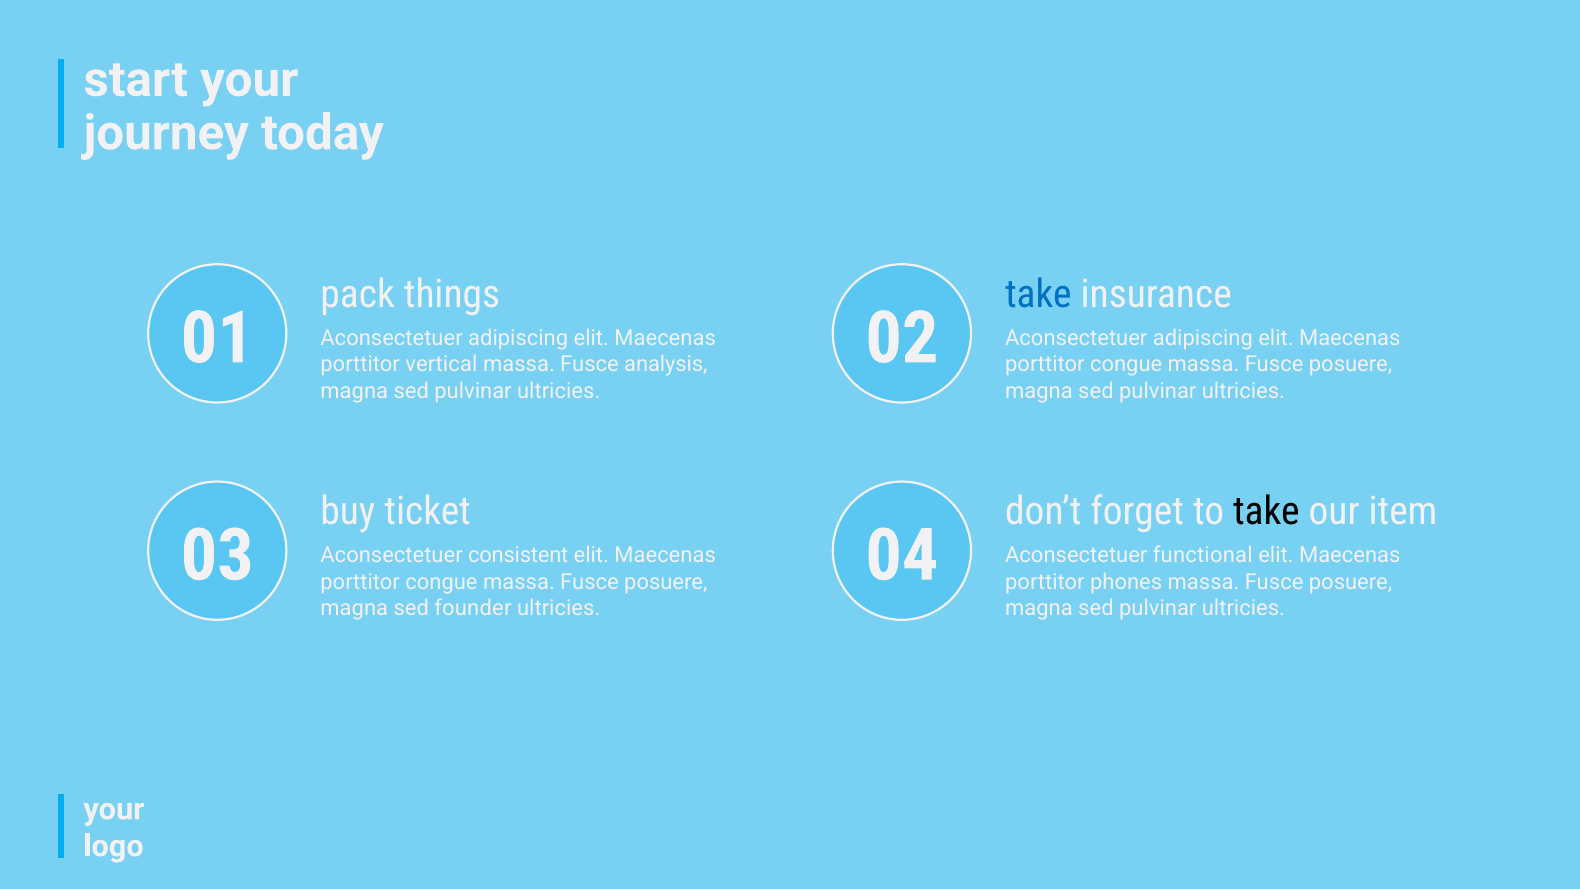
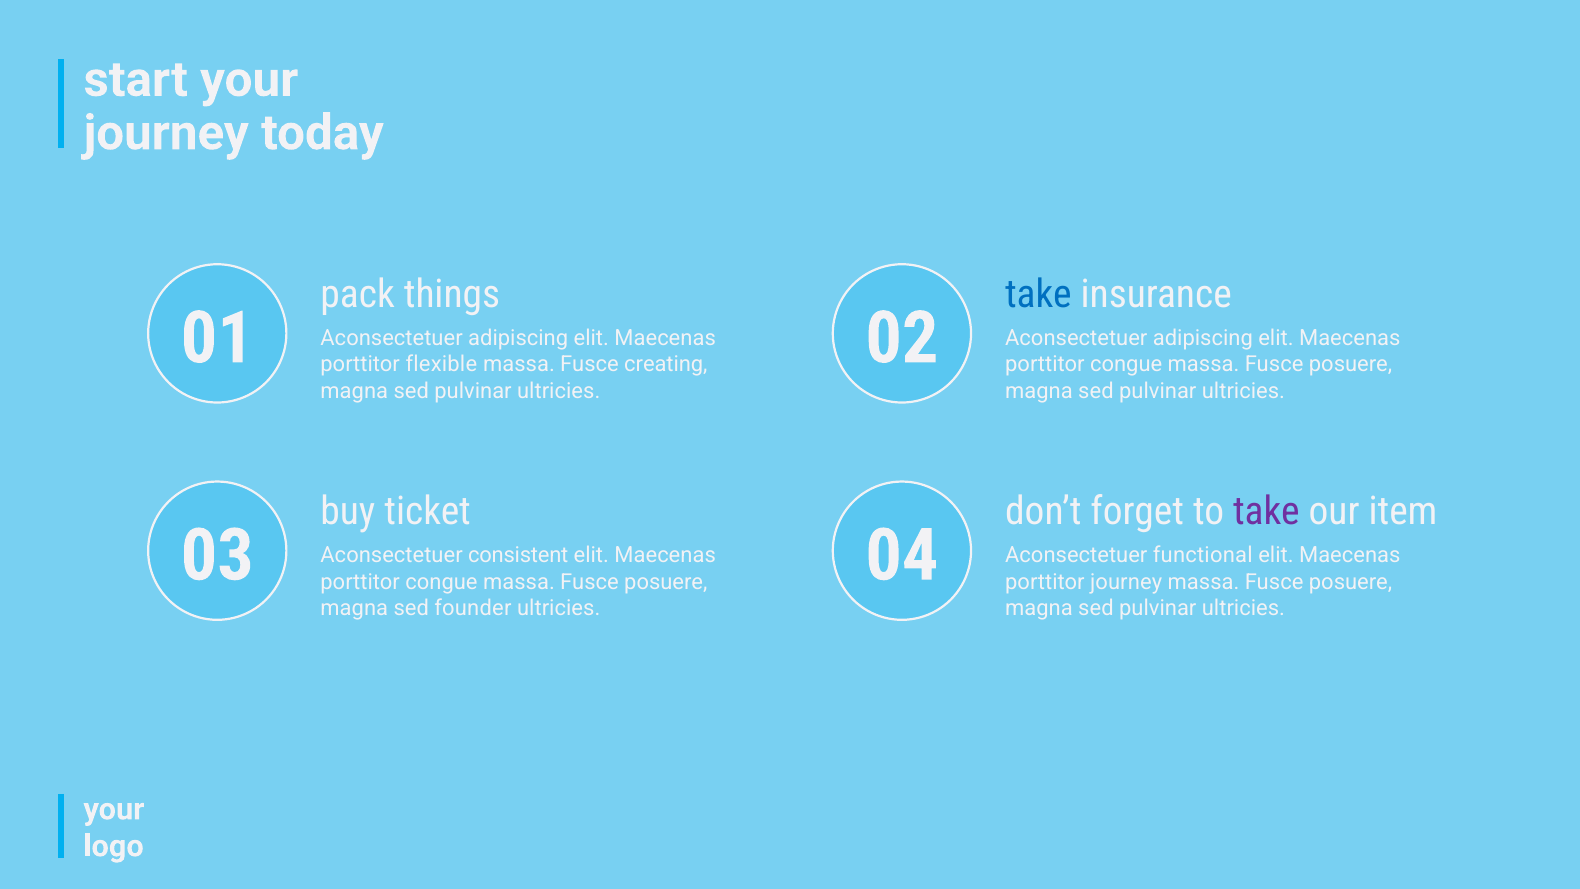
vertical: vertical -> flexible
analysis: analysis -> creating
take at (1266, 512) colour: black -> purple
porttitor phones: phones -> journey
